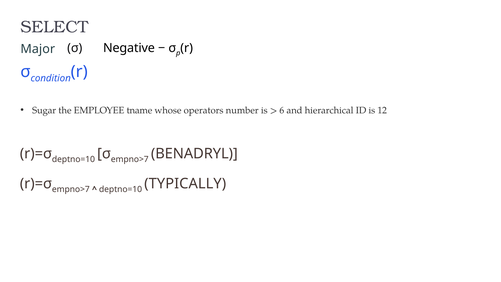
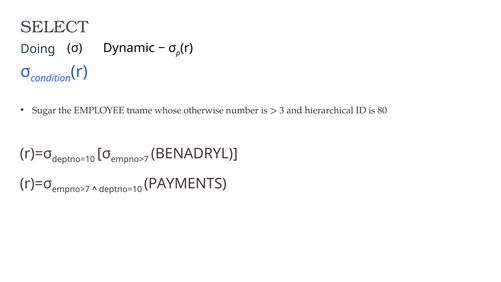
Major: Major -> Doing
Negative: Negative -> Dynamic
operators: operators -> otherwise
6: 6 -> 3
12: 12 -> 80
TYPICALLY: TYPICALLY -> PAYMENTS
